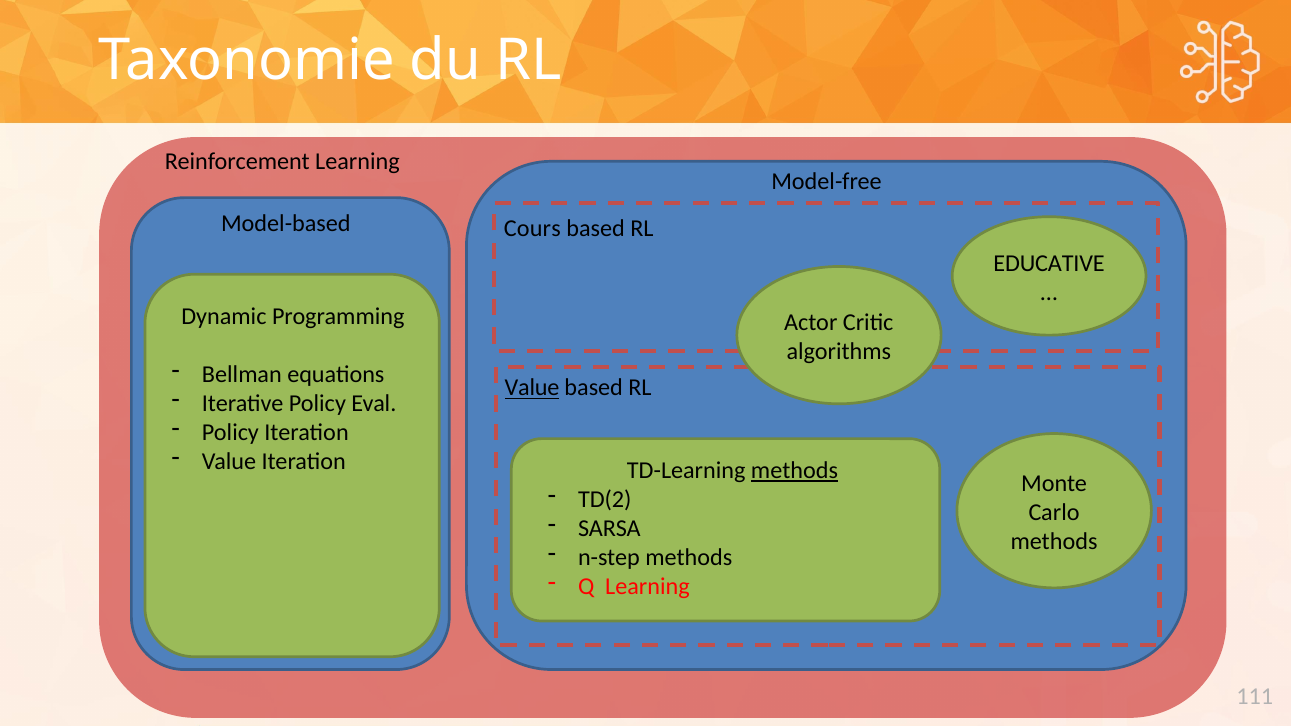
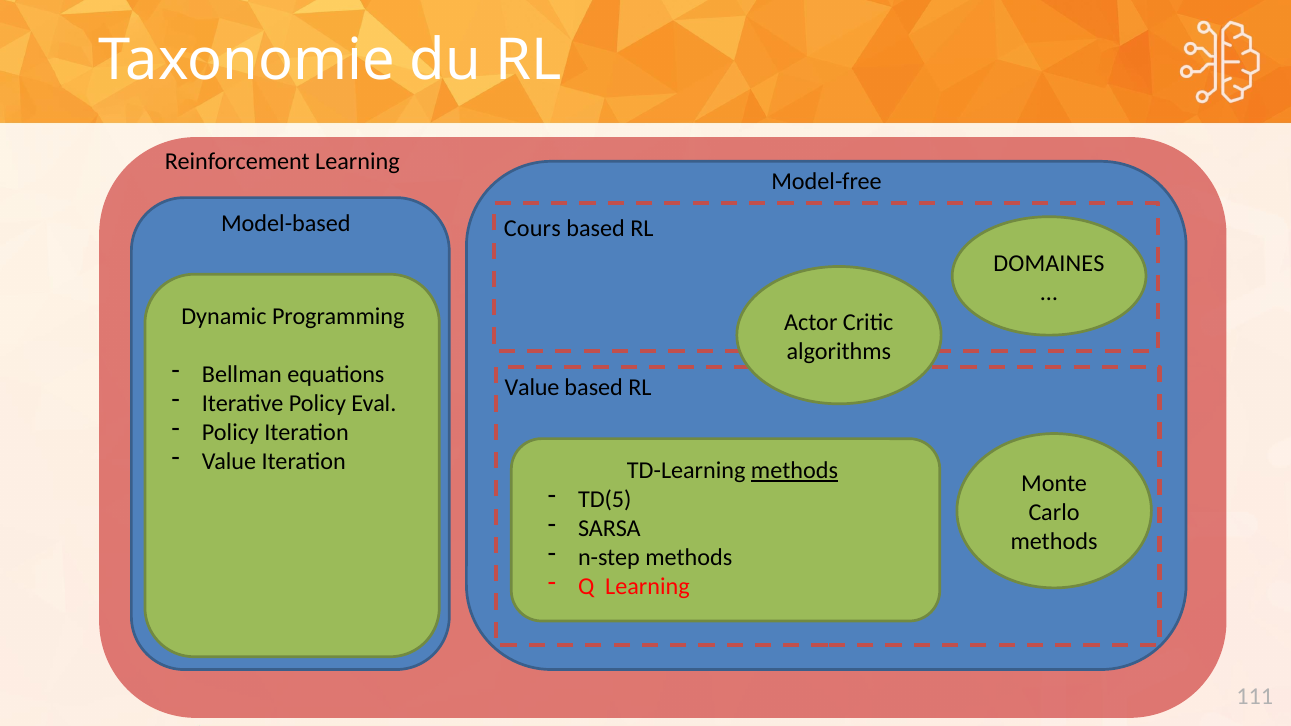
EDUCATIVE: EDUCATIVE -> DOMAINES
Value at (532, 388) underline: present -> none
TD(2: TD(2 -> TD(5
